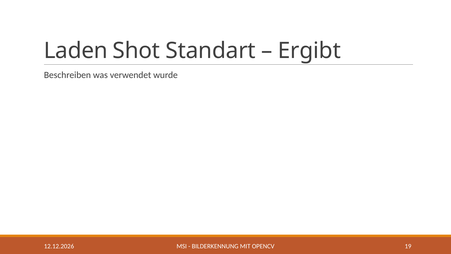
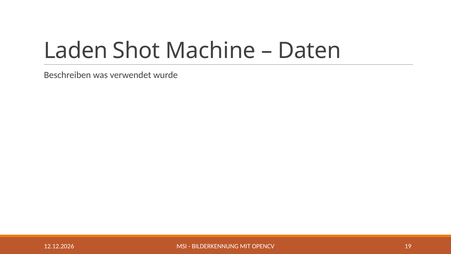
Standart: Standart -> Machine
Ergibt: Ergibt -> Daten
